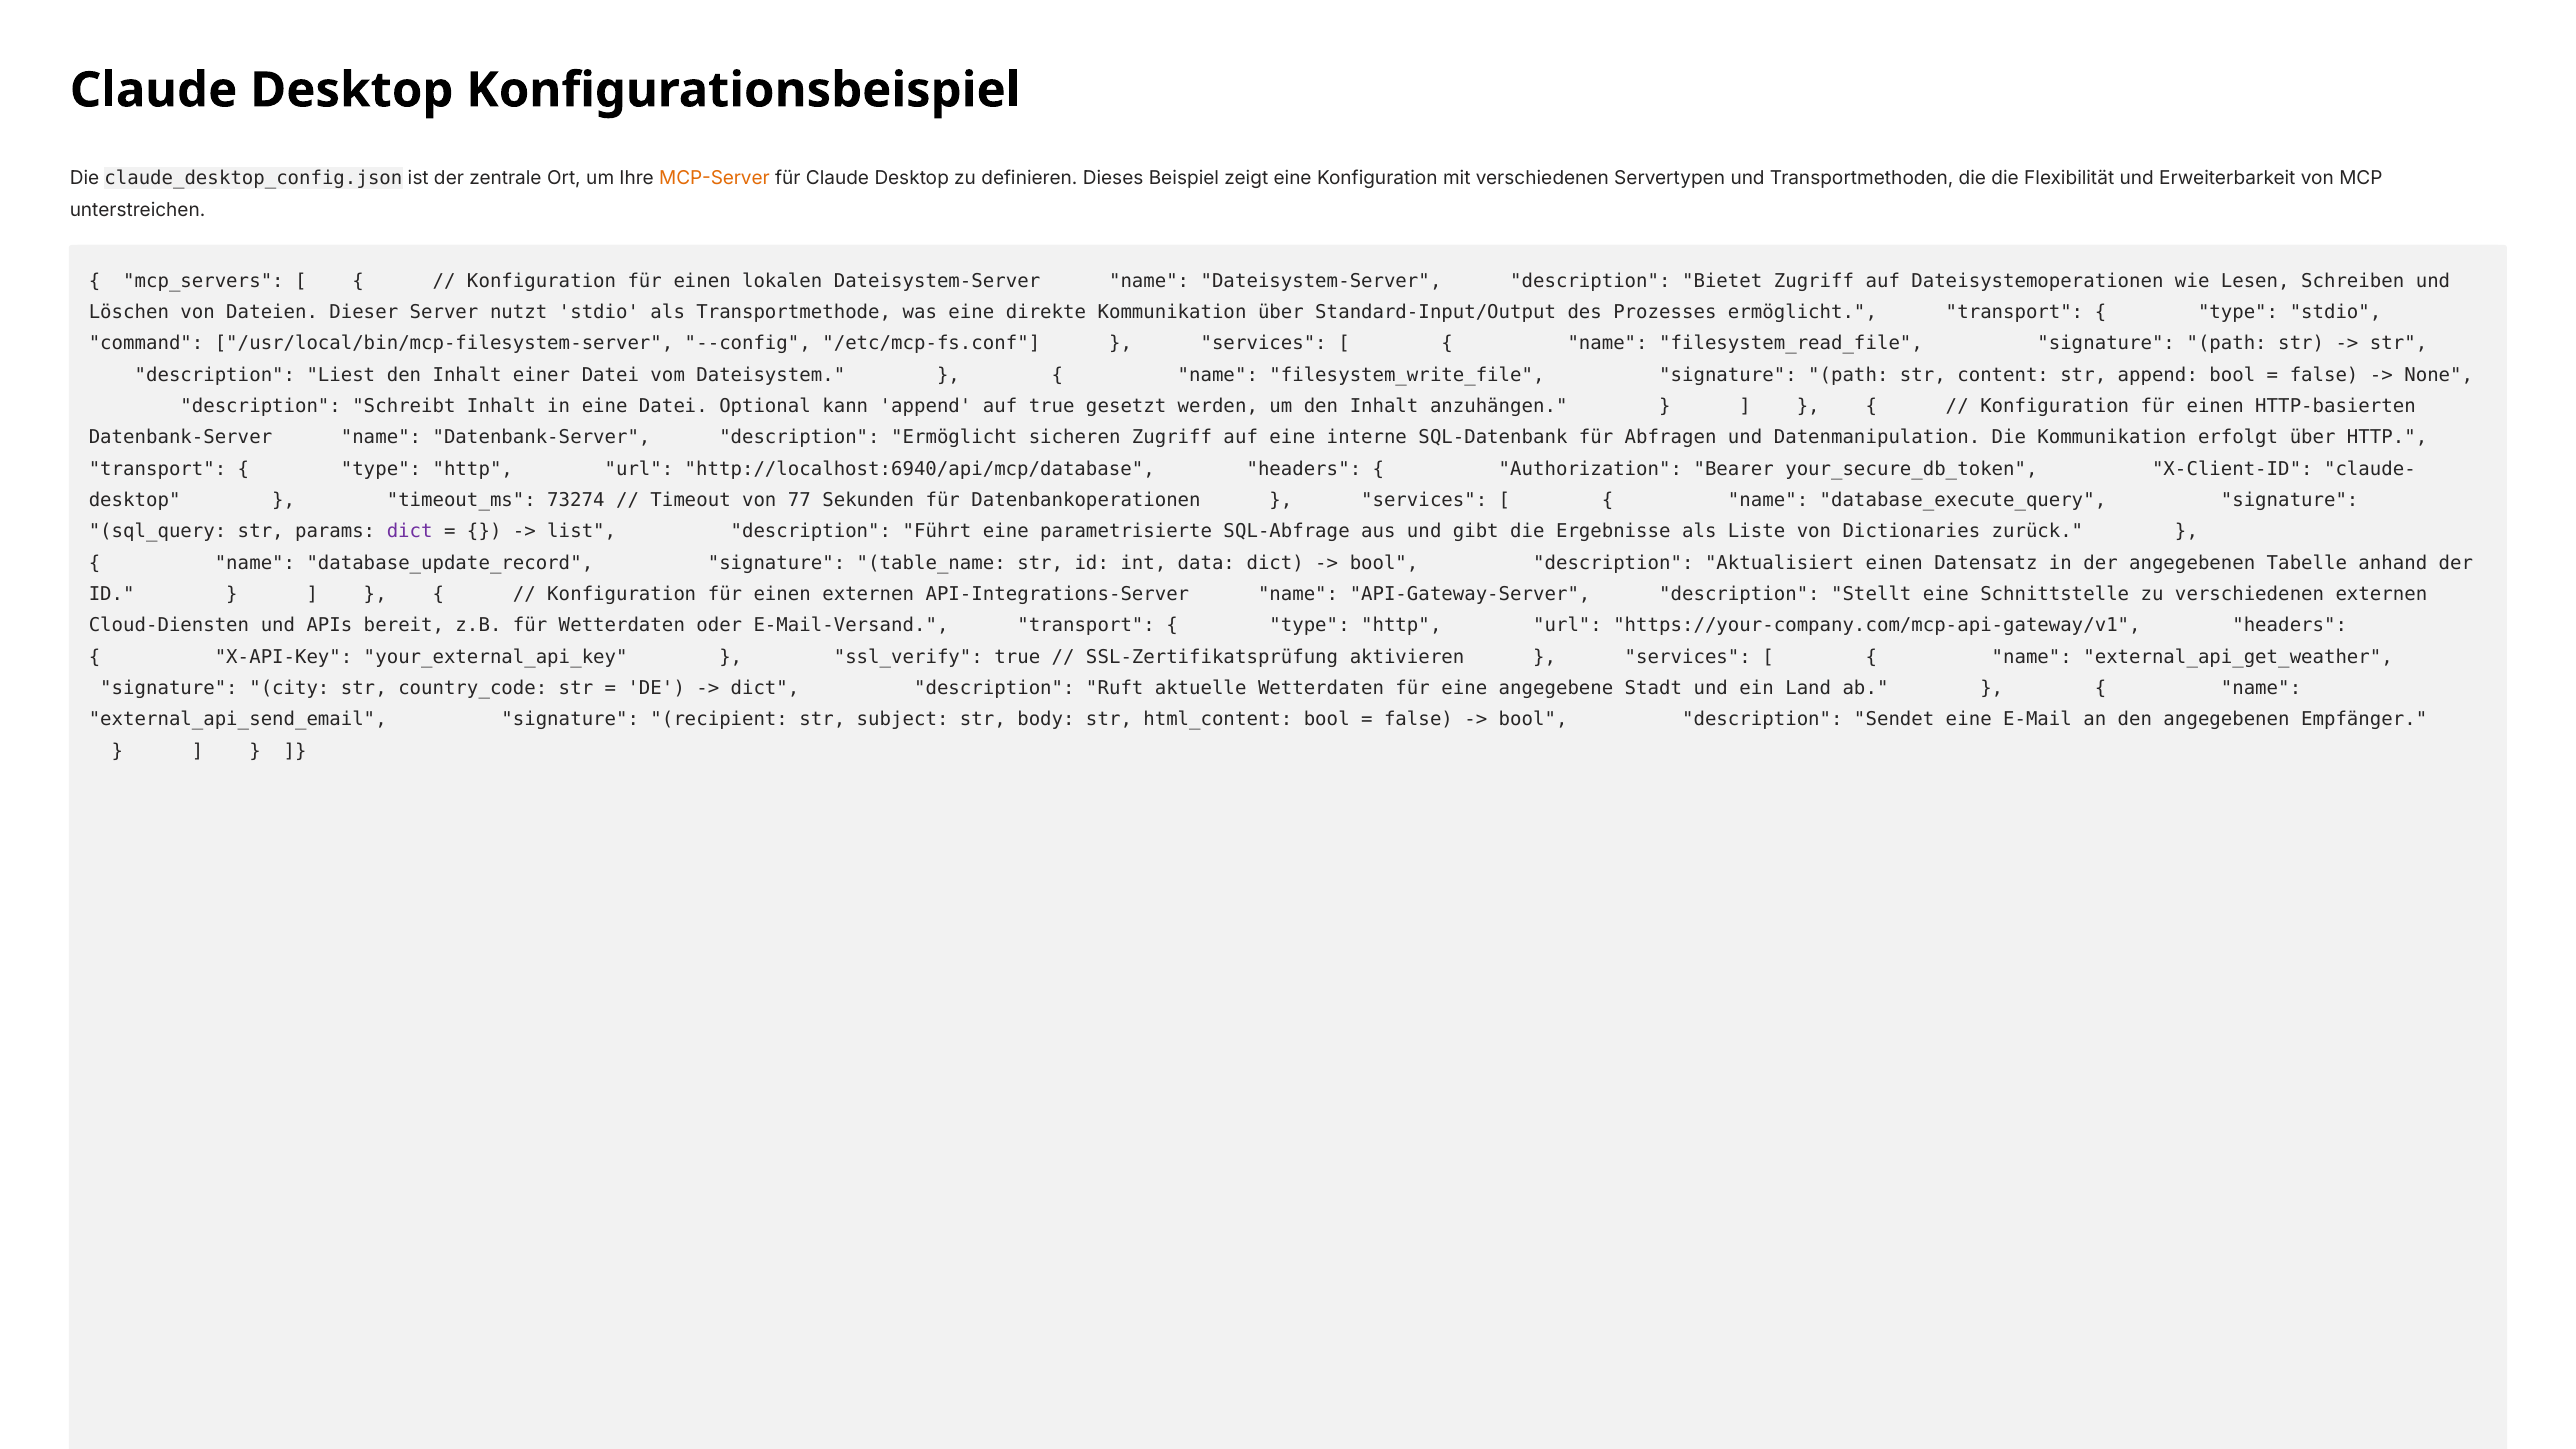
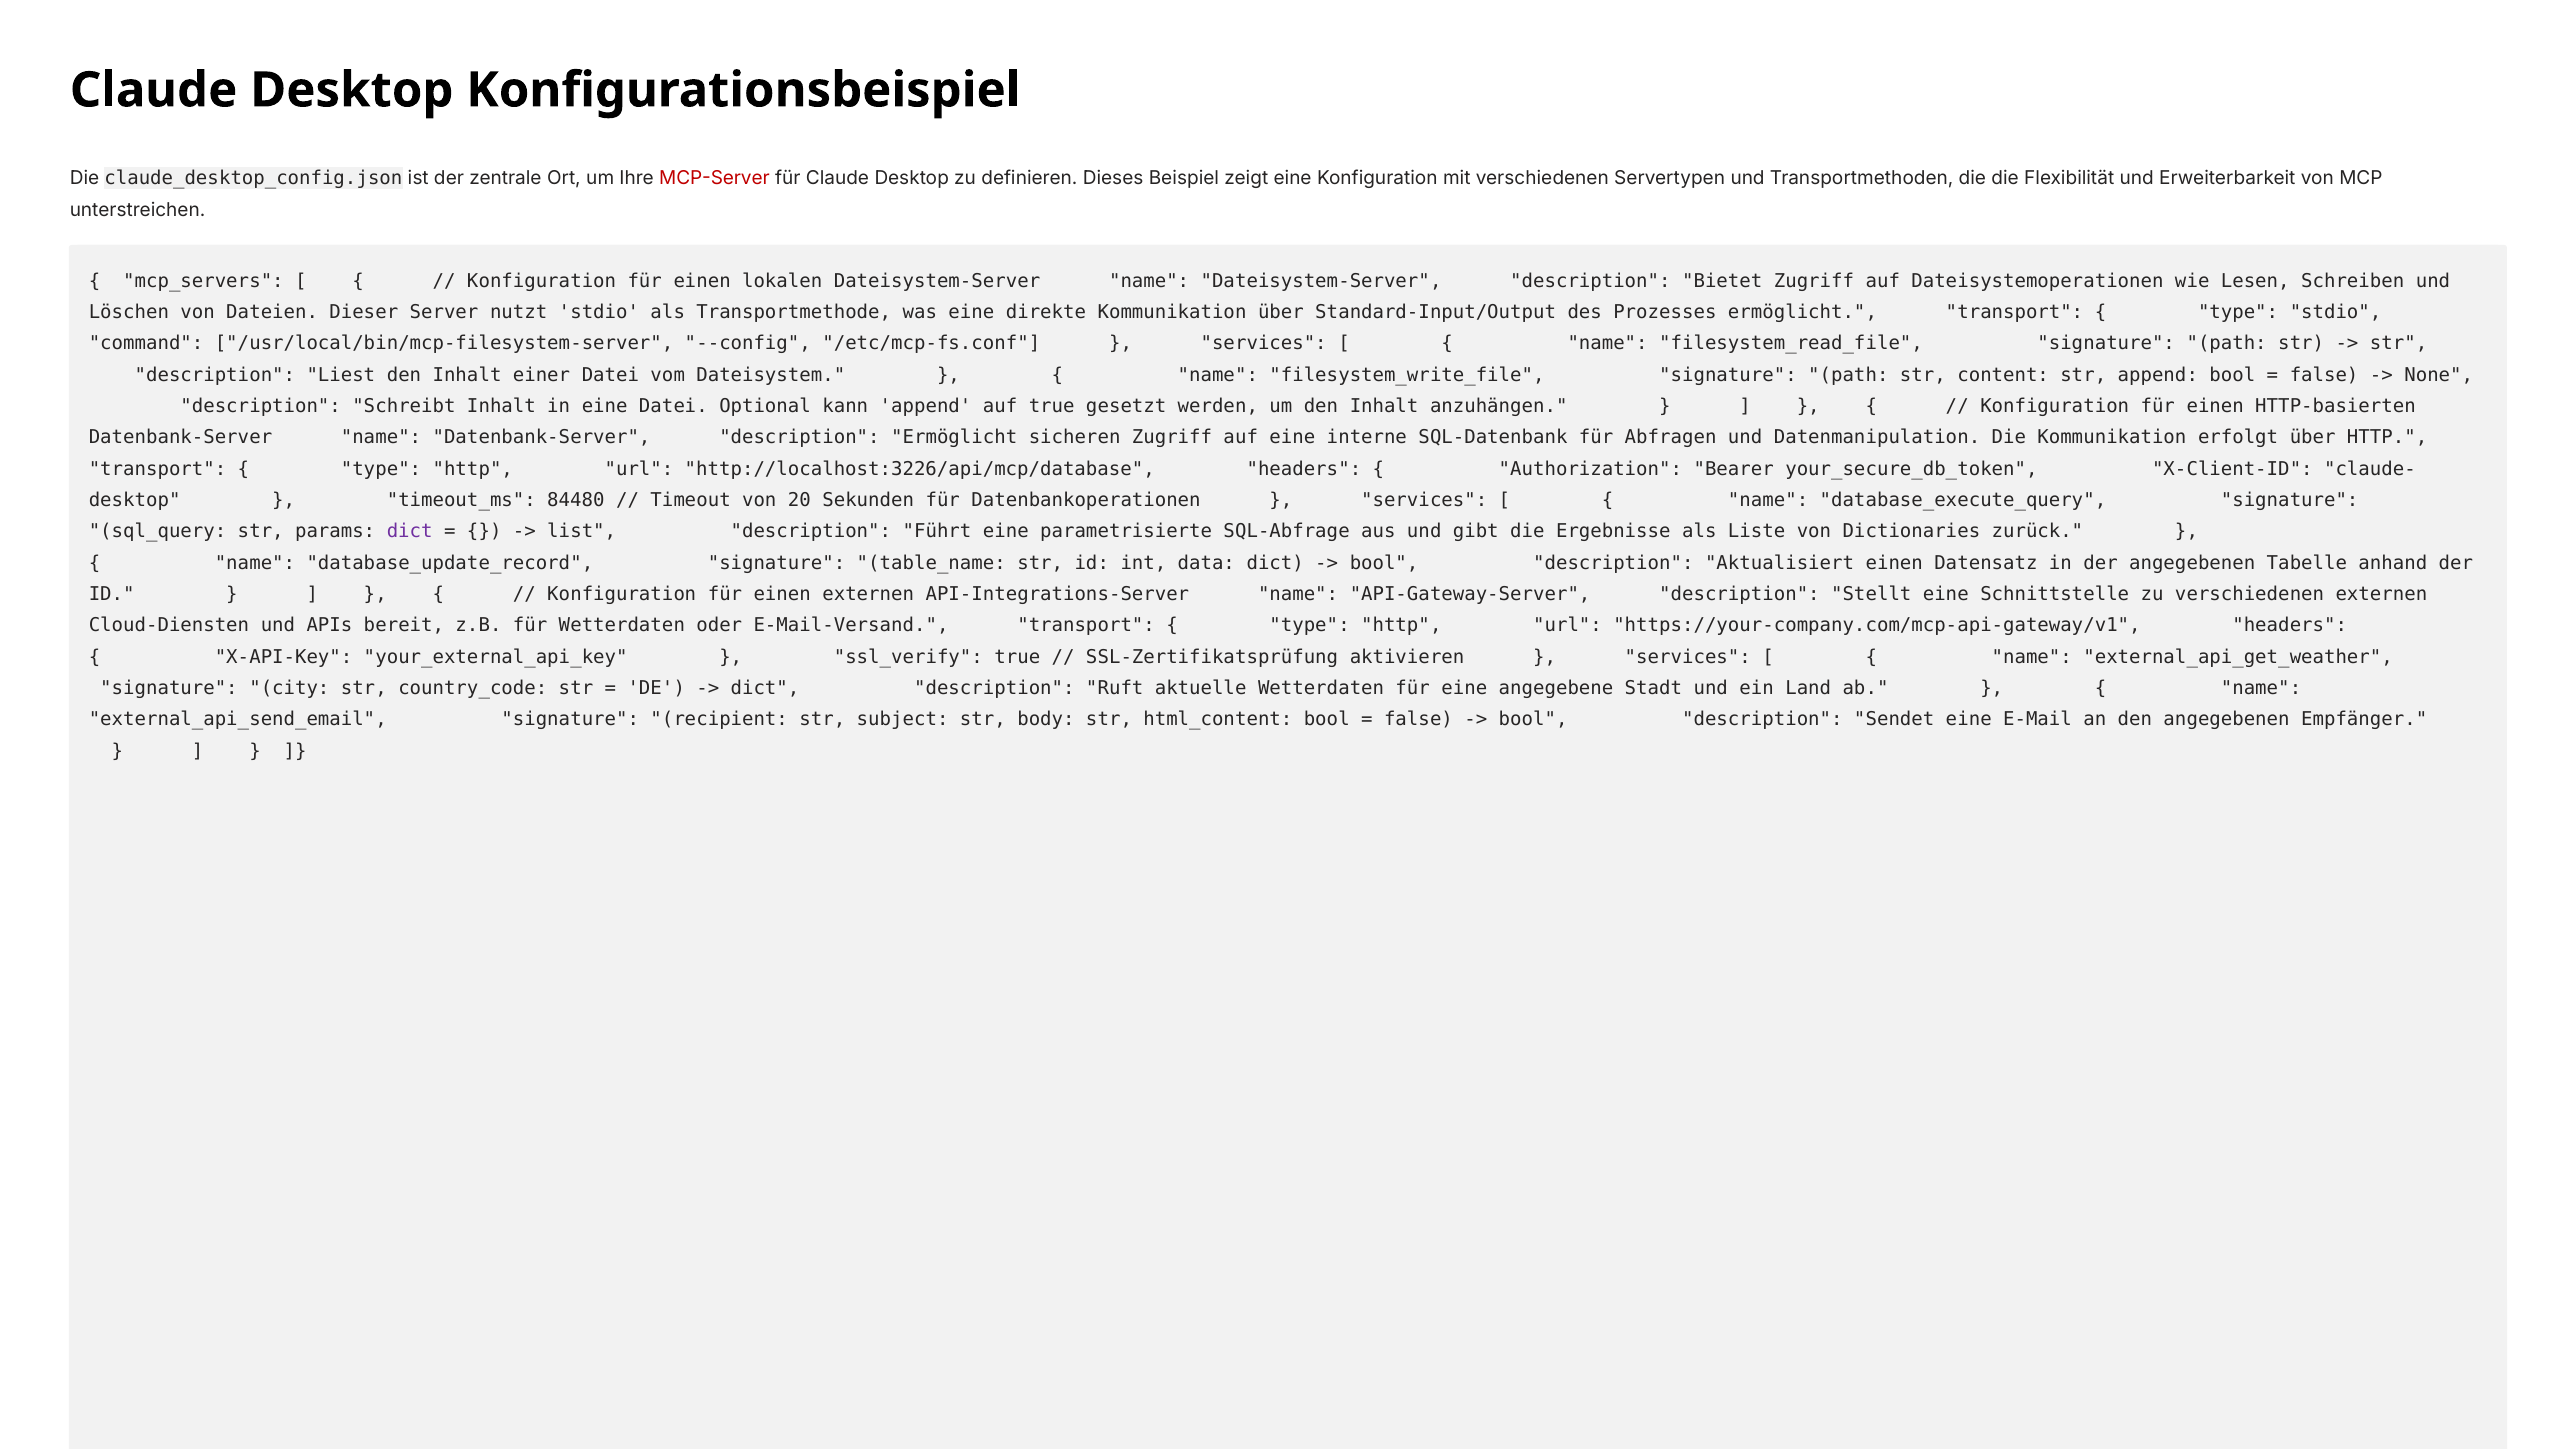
MCP-Server colour: orange -> red
http://localhost:6940/api/mcp/database: http://localhost:6940/api/mcp/database -> http://localhost:3226/api/mcp/database
73274: 73274 -> 84480
77: 77 -> 20
